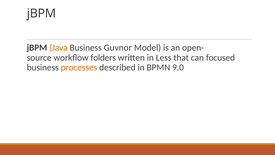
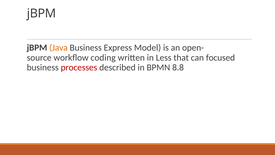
Guvnor: Guvnor -> Express
folders: folders -> coding
processes colour: orange -> red
9.0: 9.0 -> 8.8
